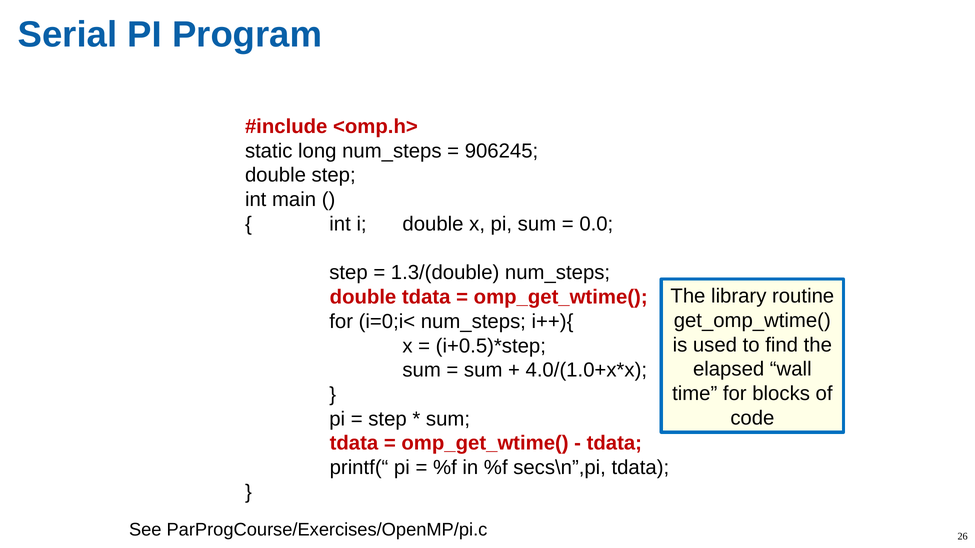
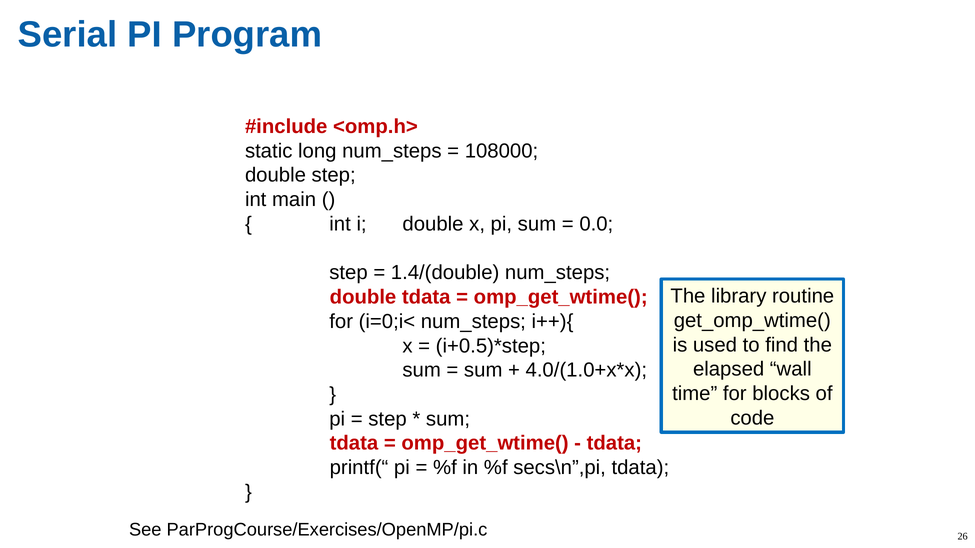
906245: 906245 -> 108000
1.3/(double: 1.3/(double -> 1.4/(double
